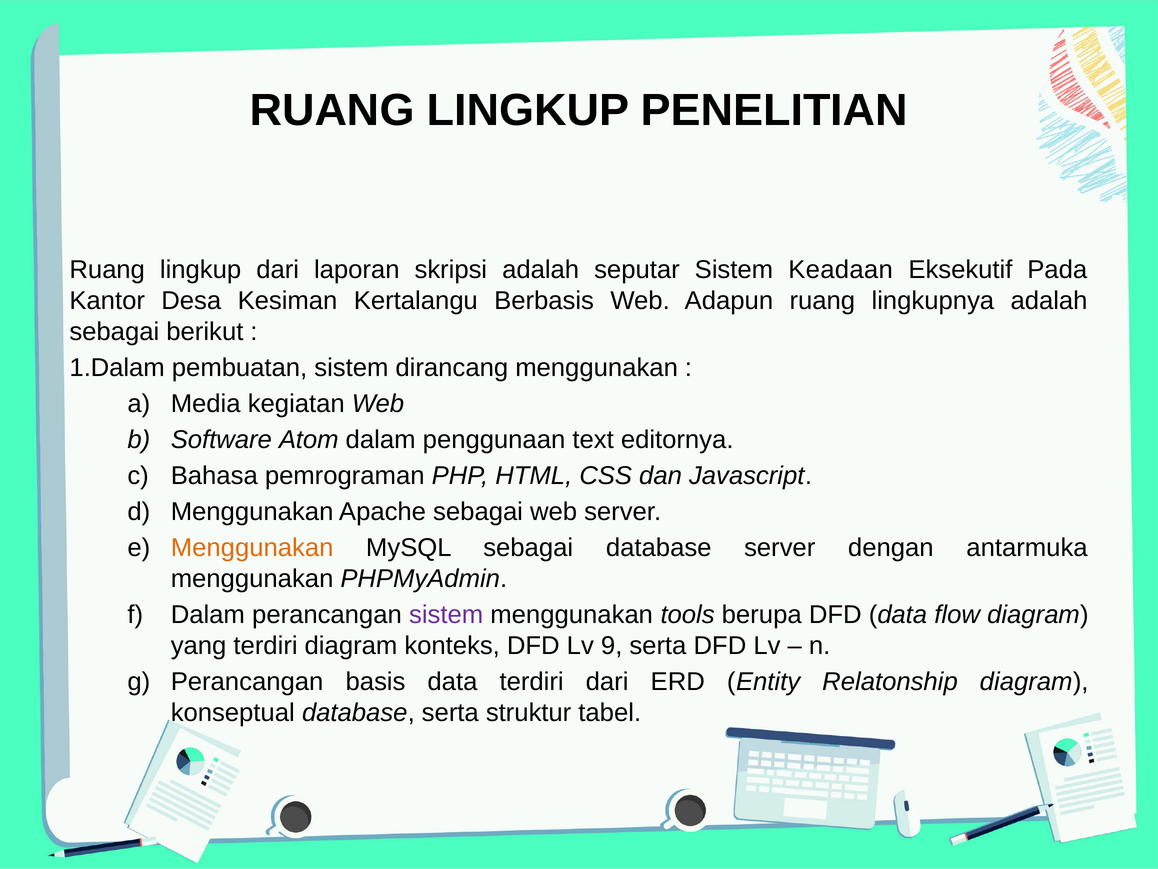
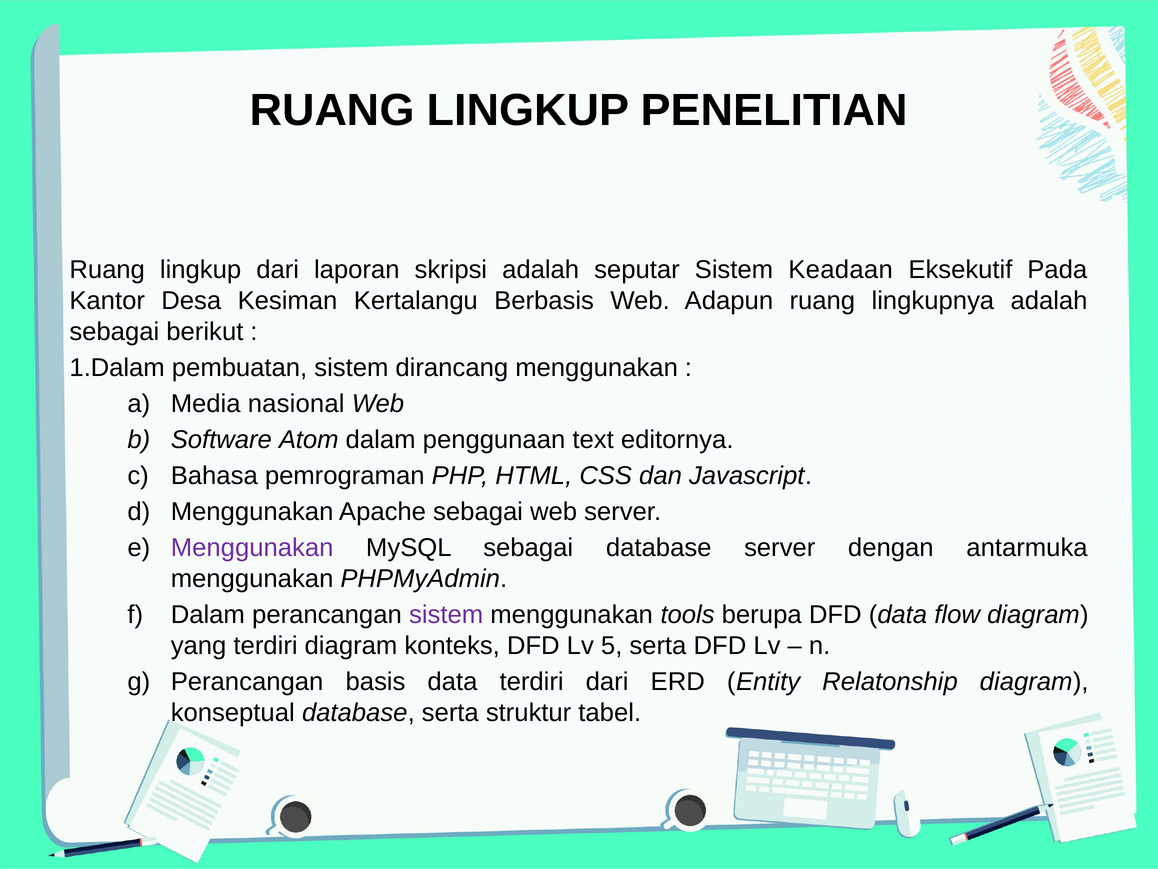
kegiatan: kegiatan -> nasional
Menggunakan at (252, 548) colour: orange -> purple
9: 9 -> 5
